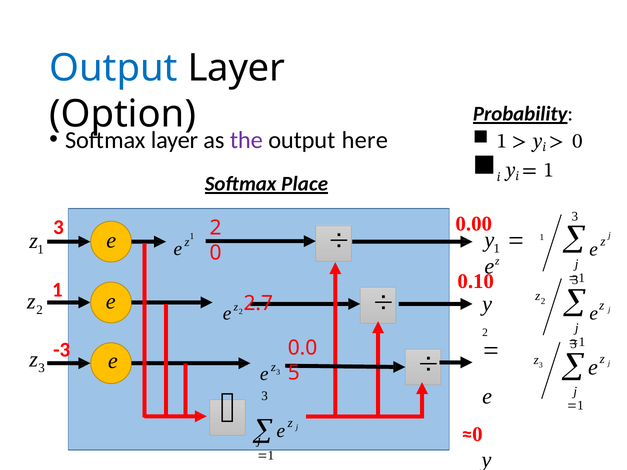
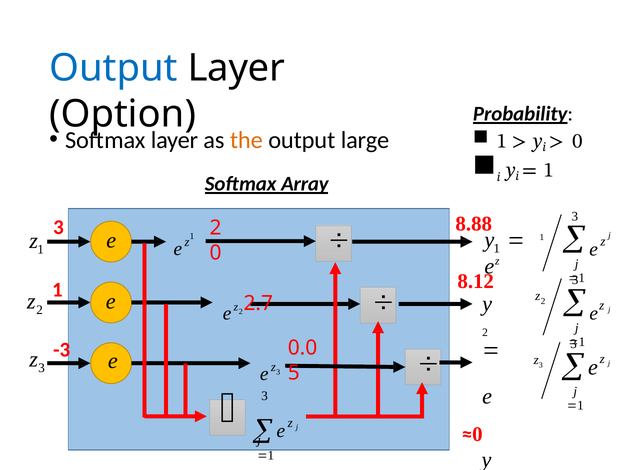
the colour: purple -> orange
here: here -> large
Place: Place -> Array
0.00: 0.00 -> 8.88
0.10: 0.10 -> 8.12
